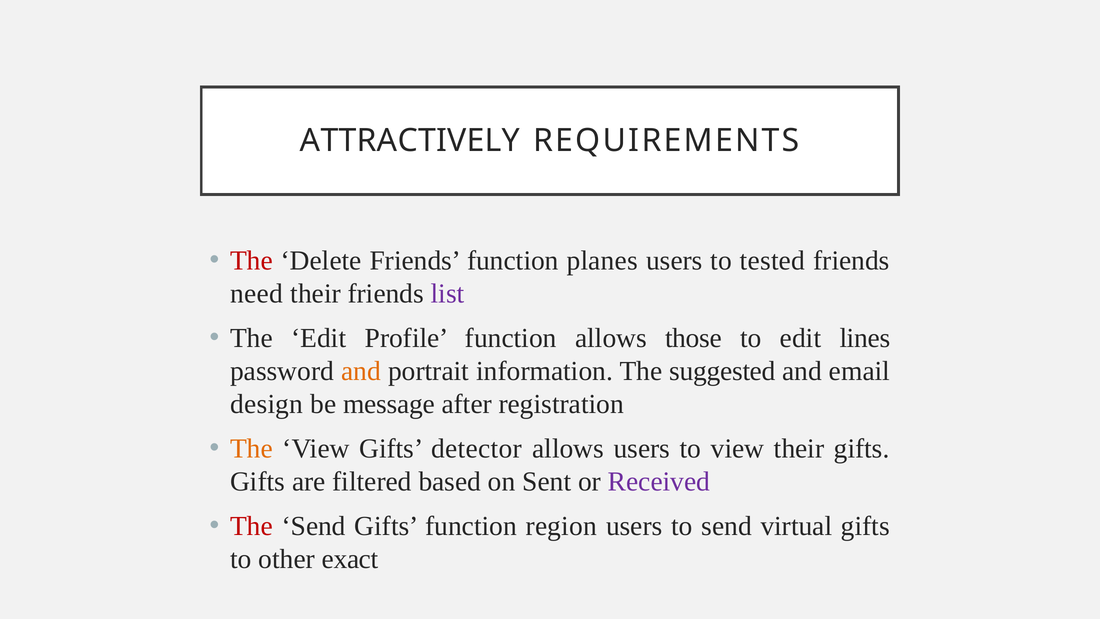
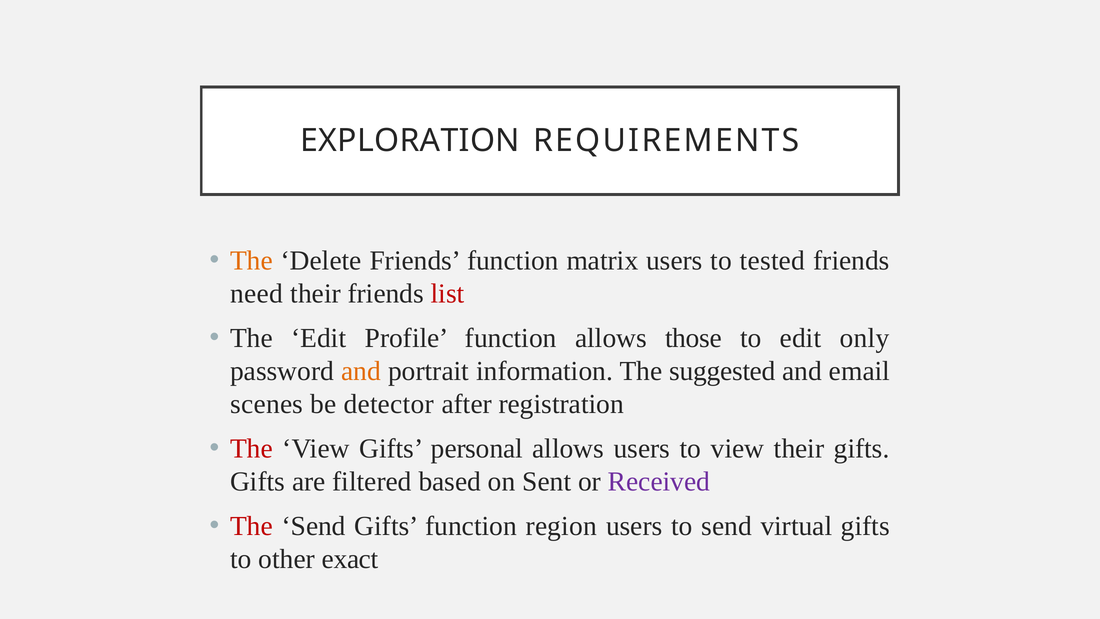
ATTRACTIVELY: ATTRACTIVELY -> EXPLORATION
The at (252, 261) colour: red -> orange
planes: planes -> matrix
list colour: purple -> red
lines: lines -> only
design: design -> scenes
message: message -> detector
The at (252, 448) colour: orange -> red
detector: detector -> personal
